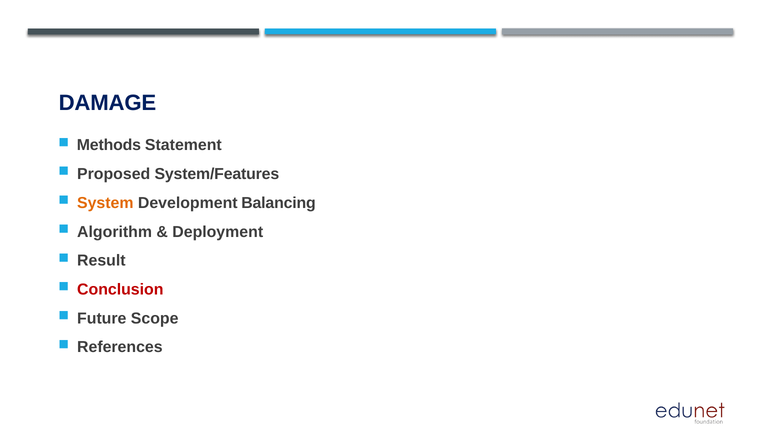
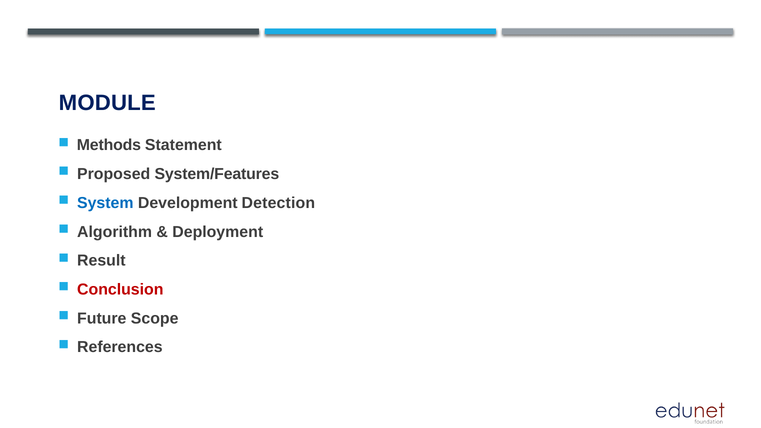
DAMAGE: DAMAGE -> MODULE
System colour: orange -> blue
Balancing: Balancing -> Detection
